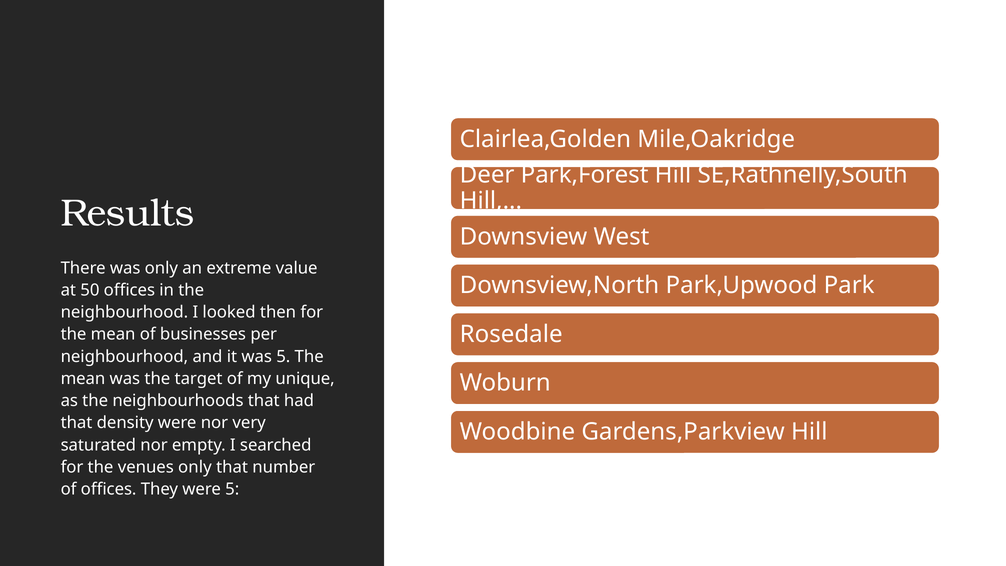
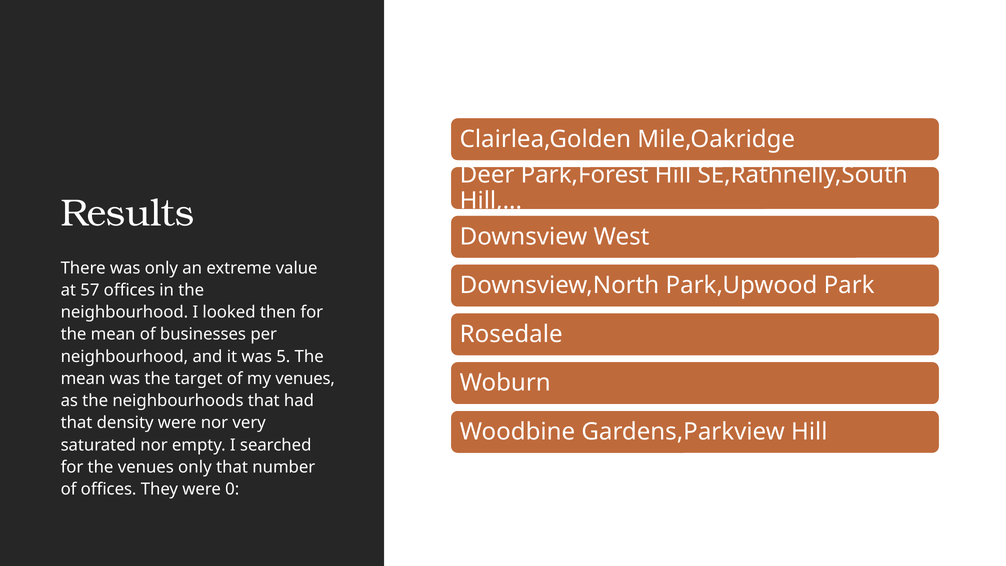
50: 50 -> 57
my unique: unique -> venues
were 5: 5 -> 0
